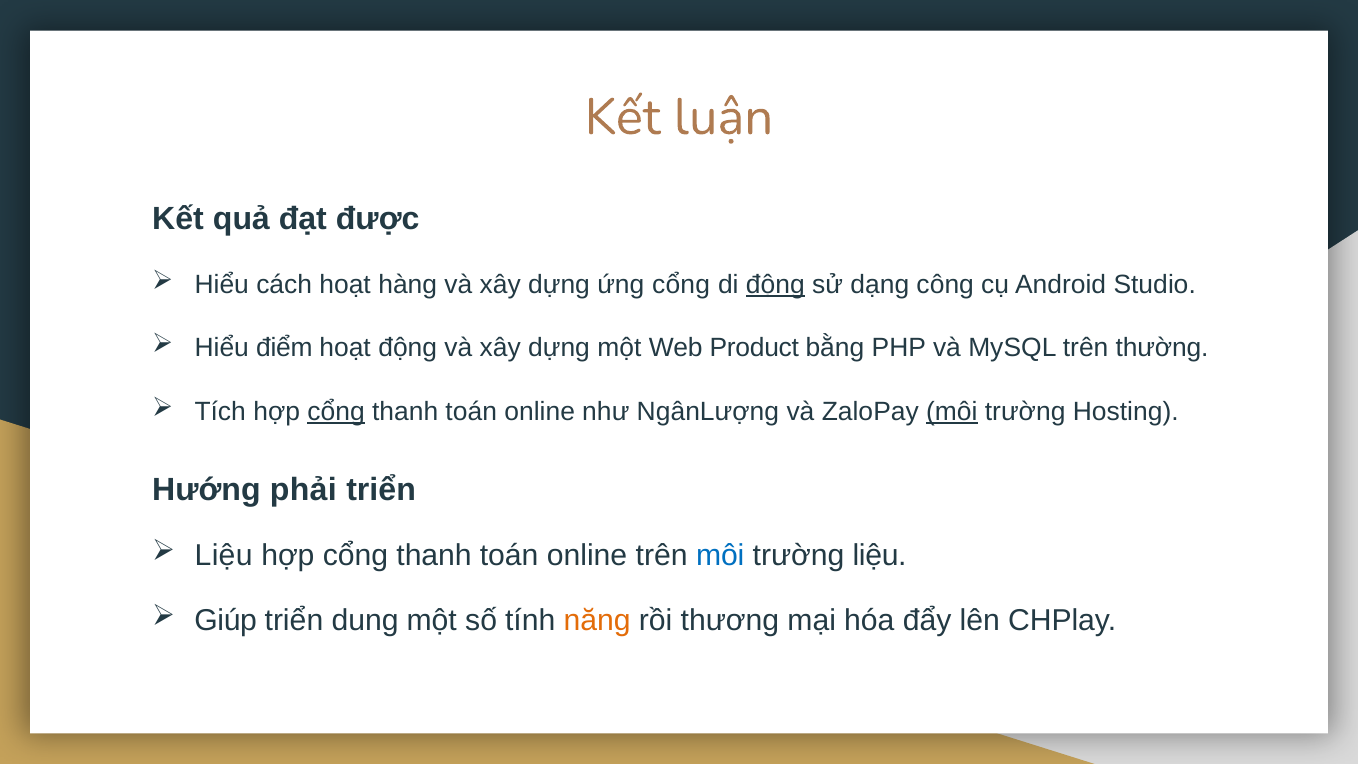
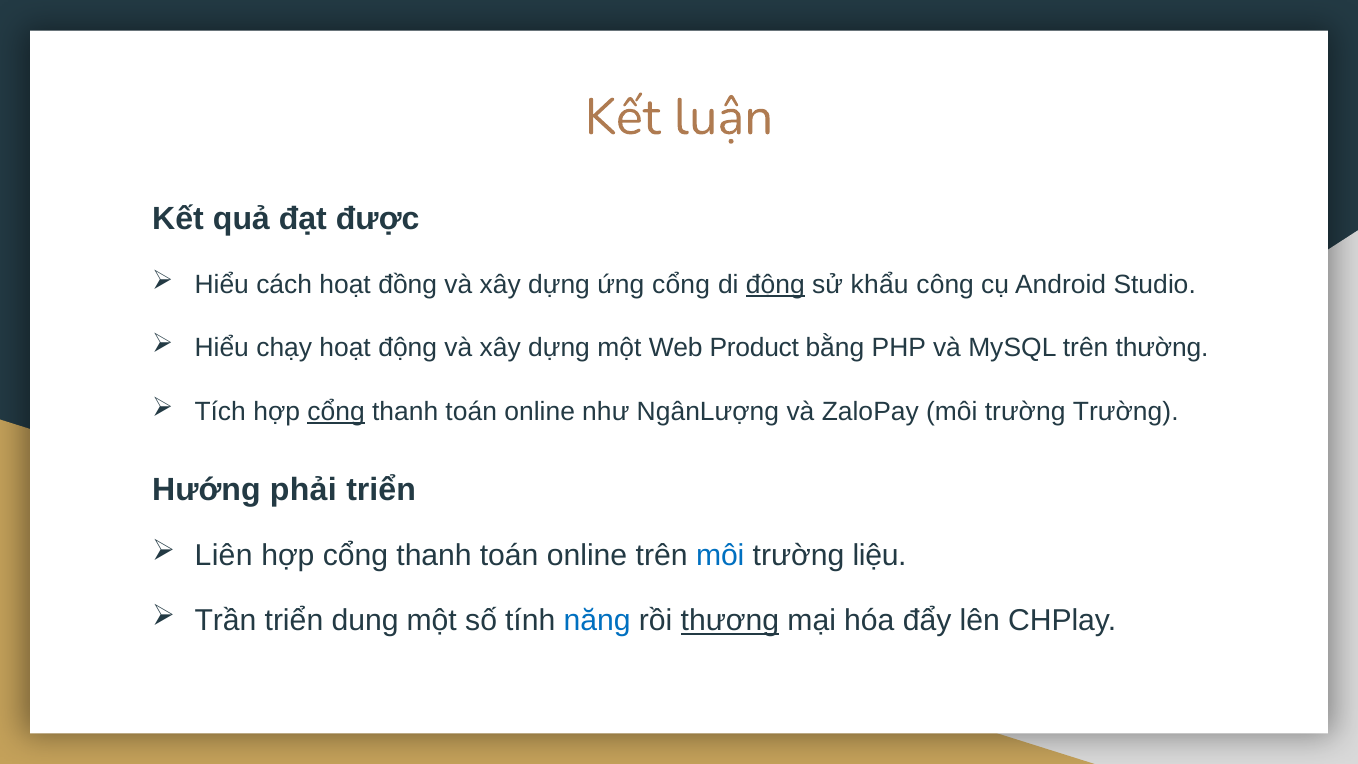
hàng: hàng -> đồng
dạng: dạng -> khẩu
điểm: điểm -> chạy
môi at (952, 412) underline: present -> none
trường Hosting: Hosting -> Trường
Liệu at (224, 556): Liệu -> Liên
Giúp: Giúp -> Trần
năng colour: orange -> blue
thương underline: none -> present
